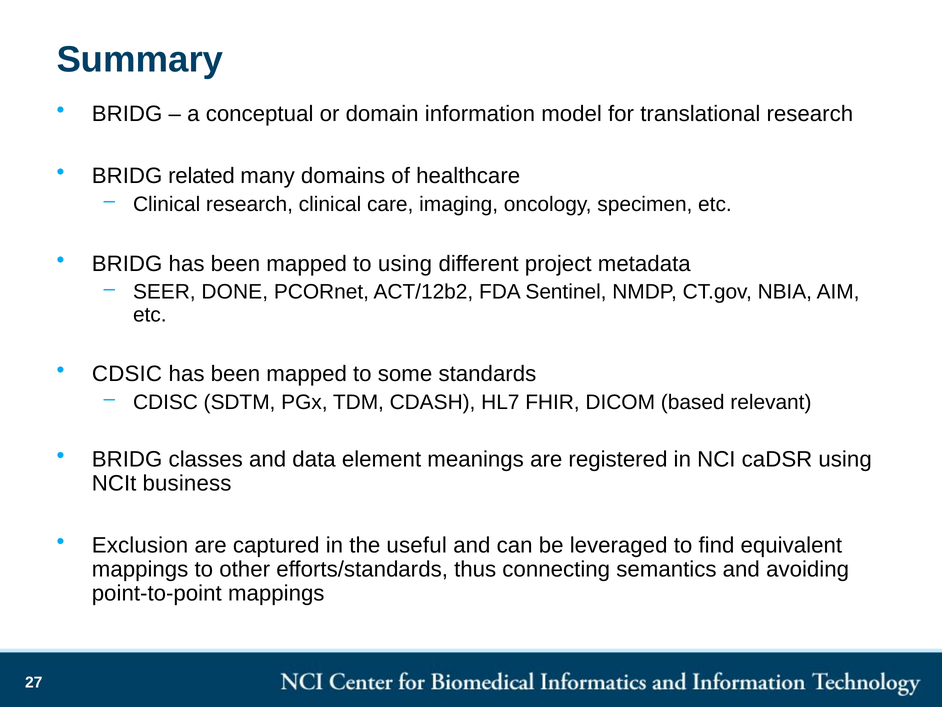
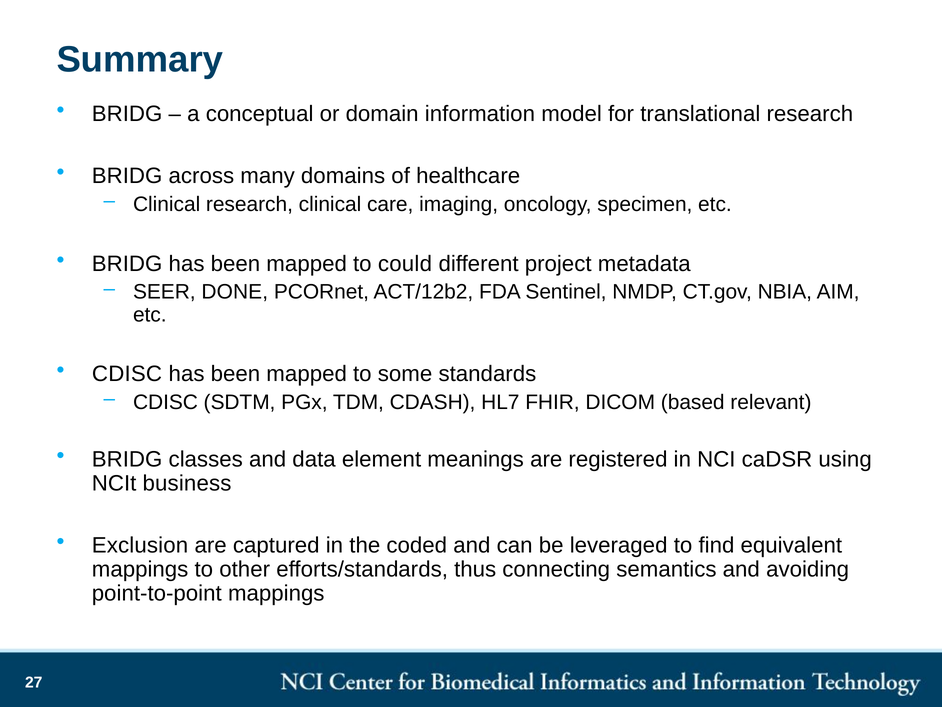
related: related -> across
to using: using -> could
CDSIC at (127, 374): CDSIC -> CDISC
useful: useful -> coded
